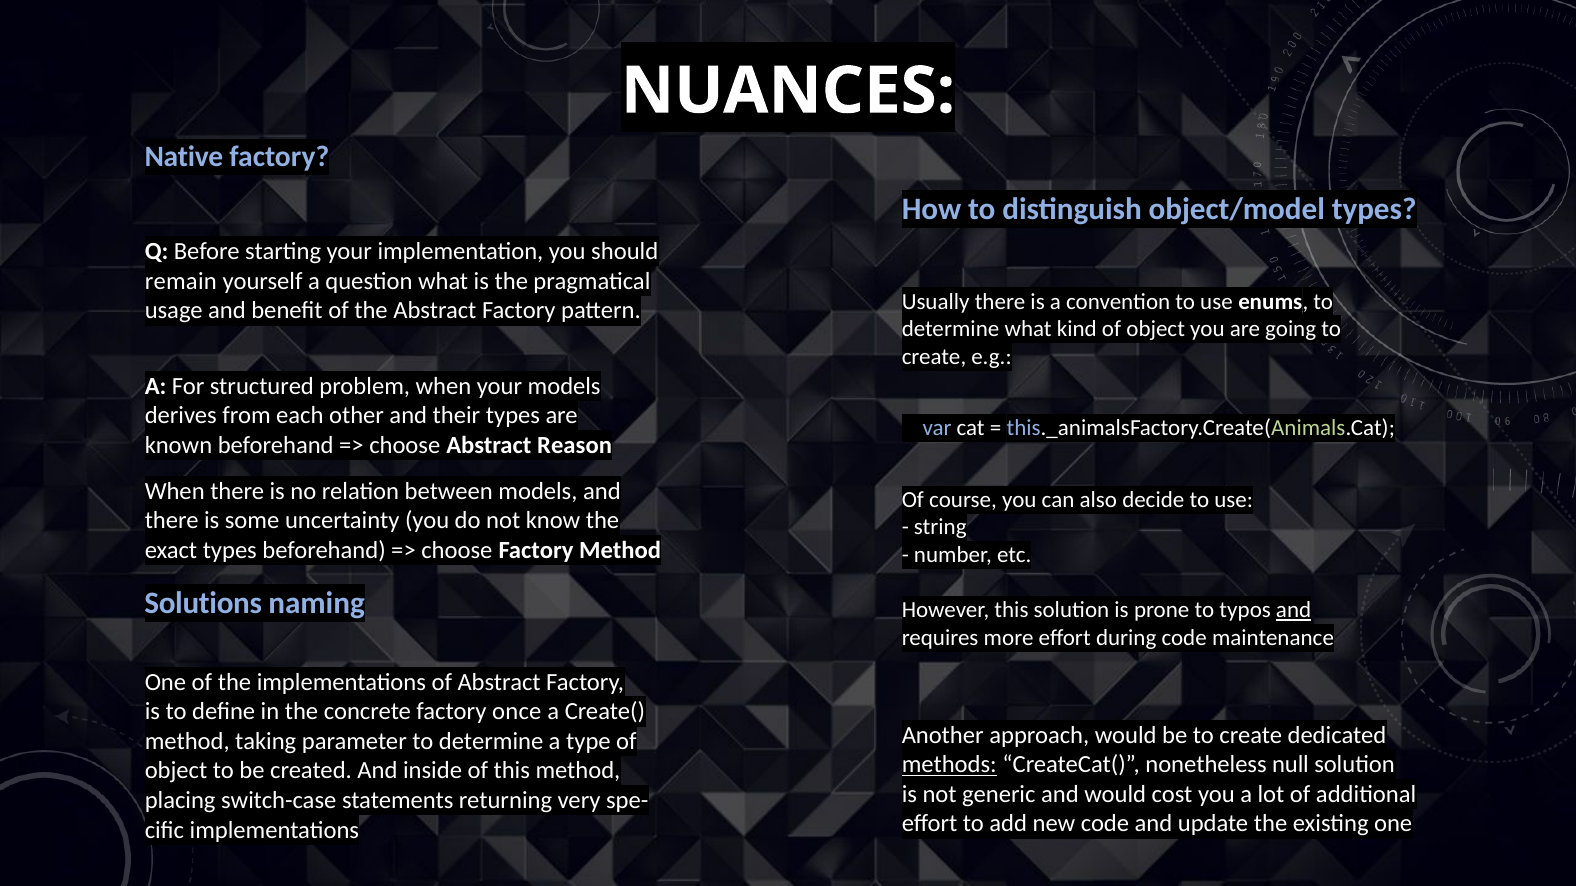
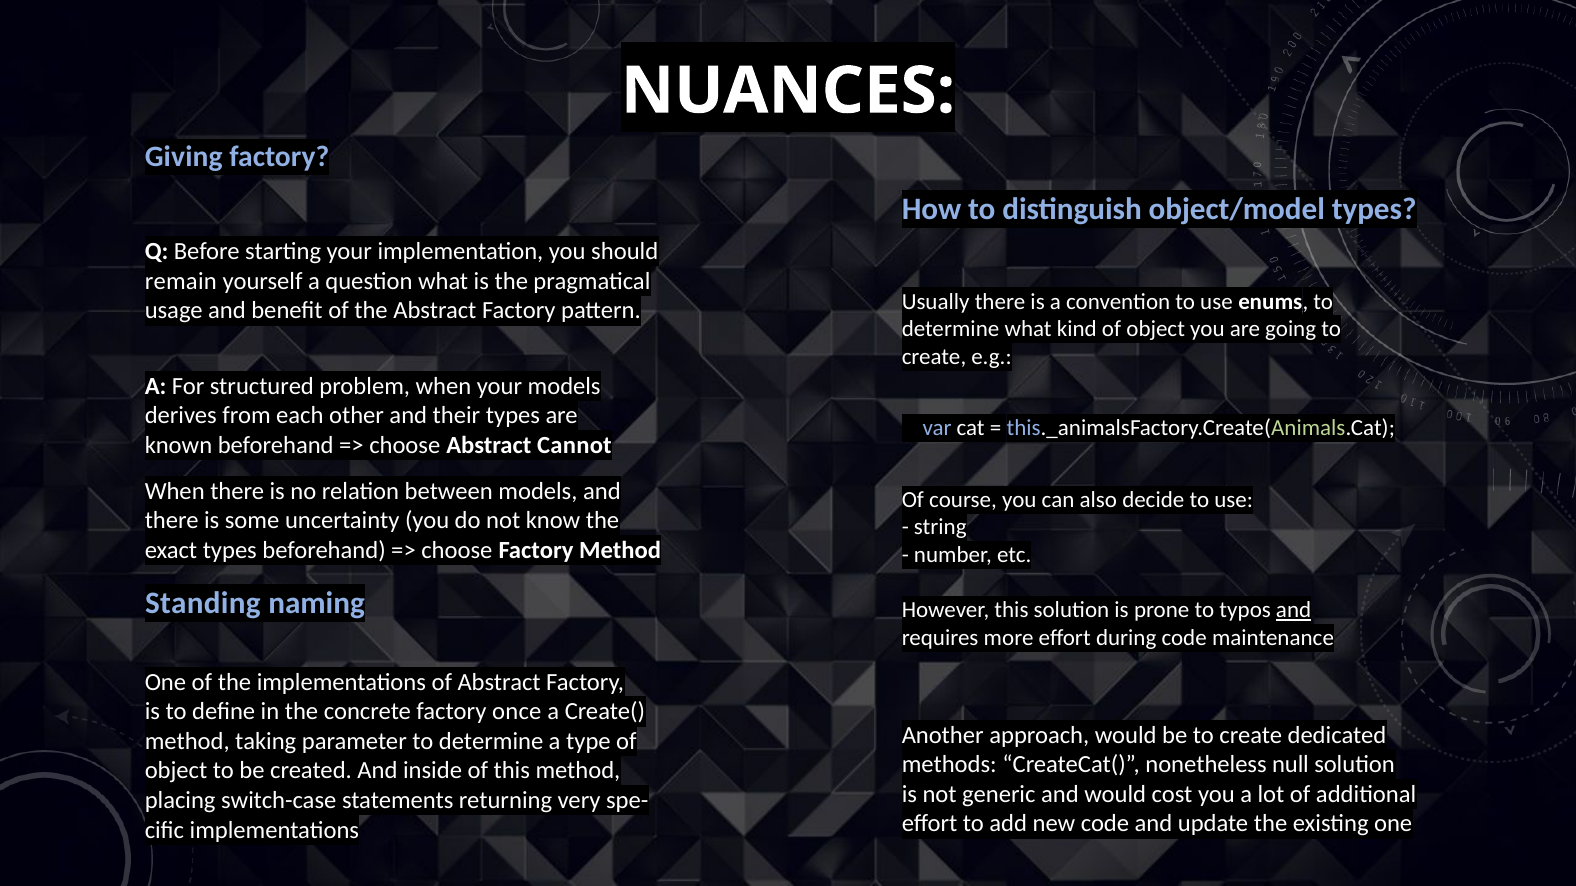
Native: Native -> Giving
Reason: Reason -> Cannot
Solutions: Solutions -> Standing
methods underline: present -> none
